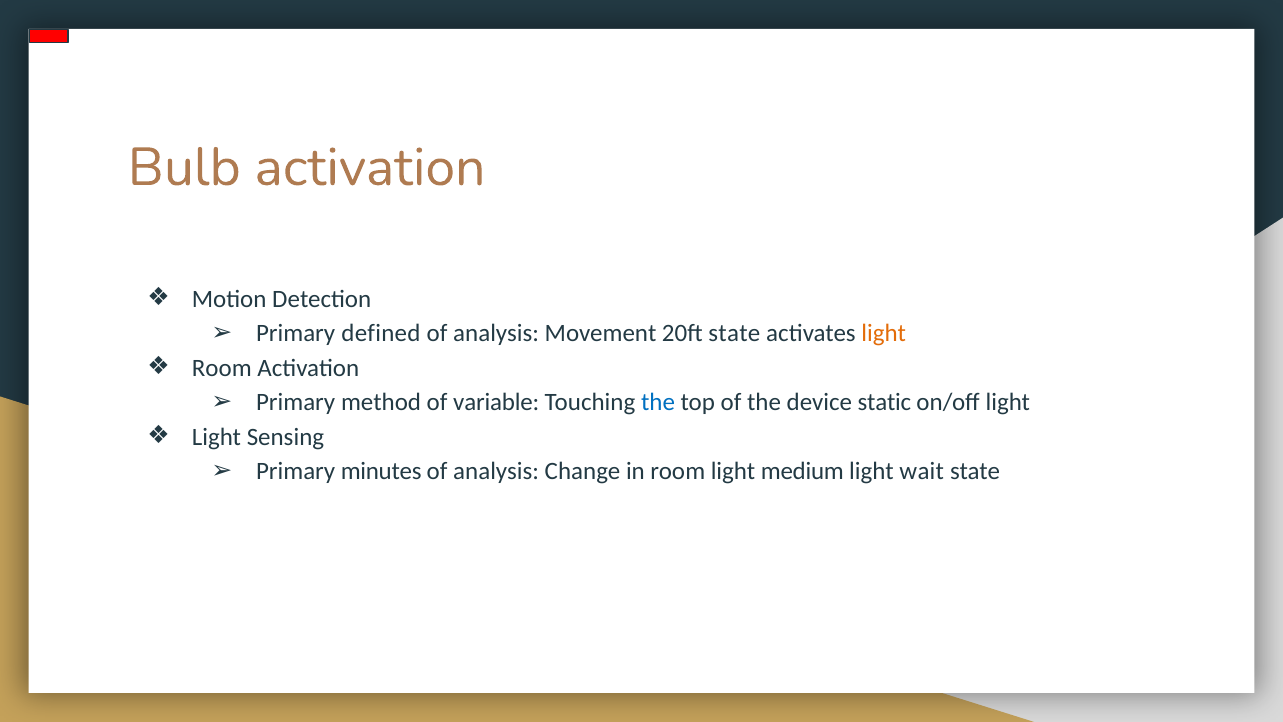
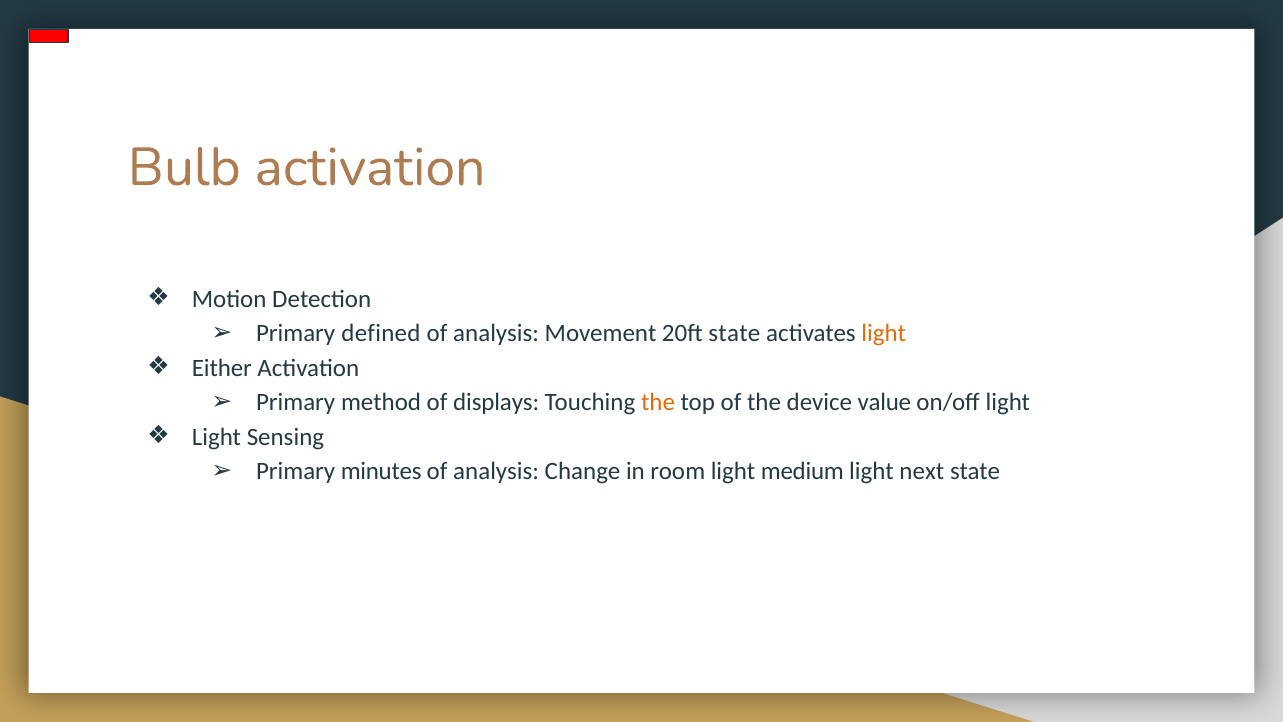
Room at (222, 368): Room -> Either
variable: variable -> displays
the at (658, 402) colour: blue -> orange
static: static -> value
wait: wait -> next
